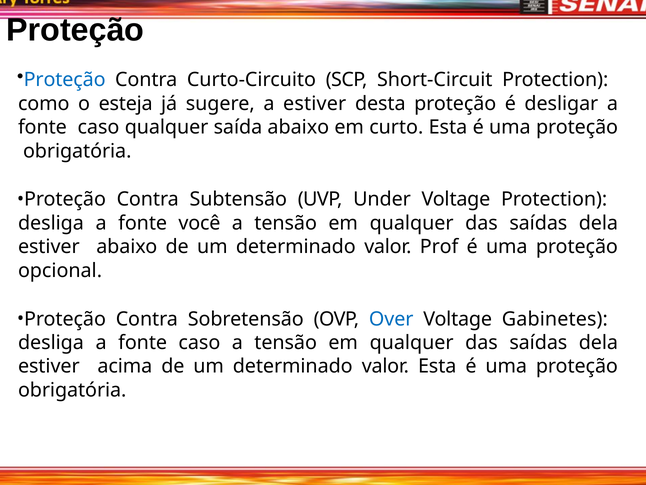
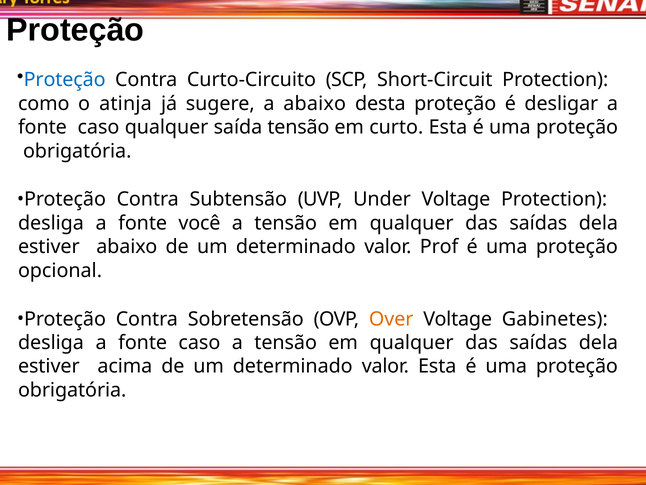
esteja: esteja -> atinja
a estiver: estiver -> abaixo
saída abaixo: abaixo -> tensão
Over colour: blue -> orange
